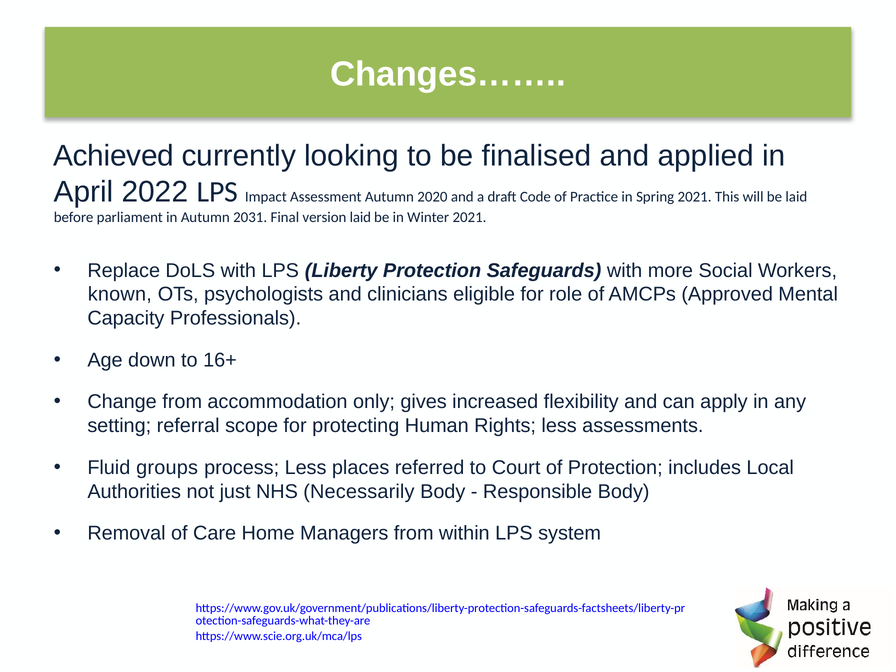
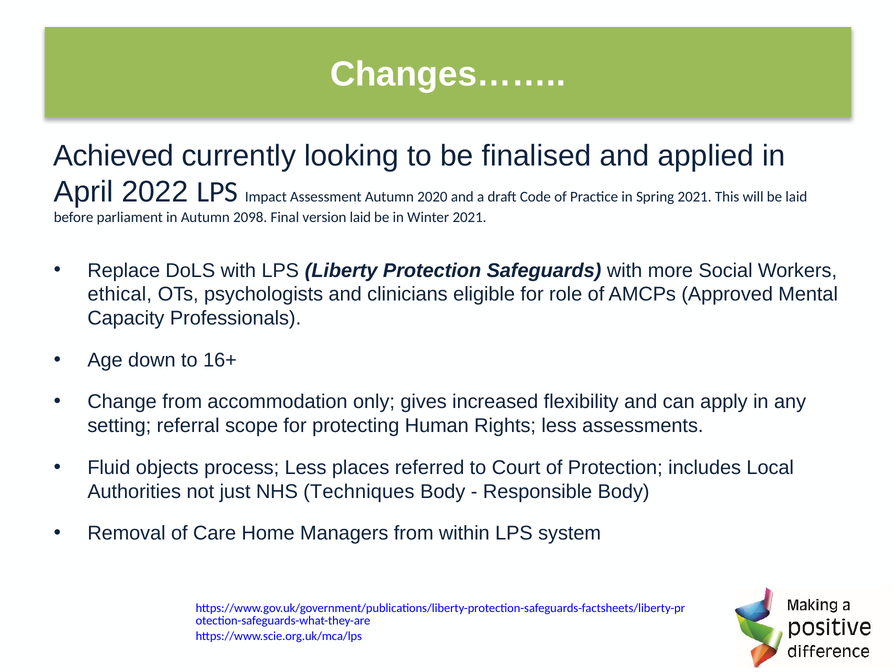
2031: 2031 -> 2098
known: known -> ethical
groups: groups -> objects
Necessarily: Necessarily -> Techniques
